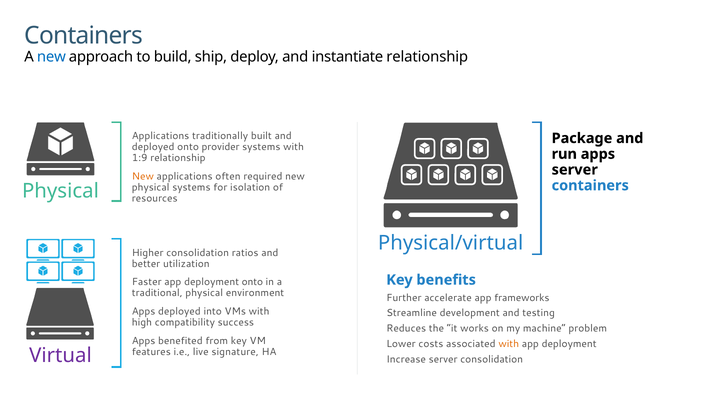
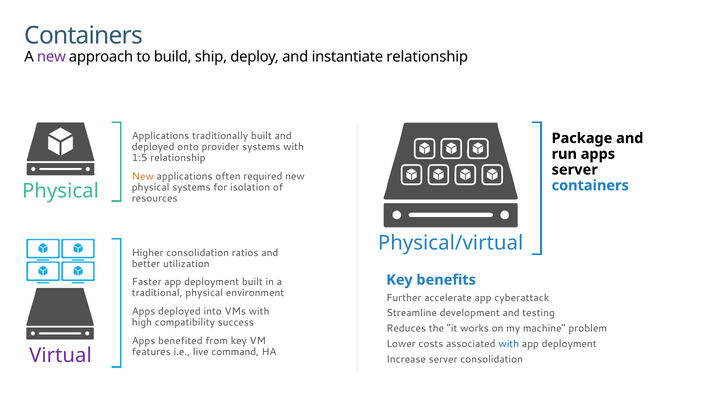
new at (51, 57) colour: blue -> purple
1:9: 1:9 -> 1:5
deployment onto: onto -> built
frameworks: frameworks -> cyberattack
with at (509, 344) colour: orange -> blue
signature: signature -> command
